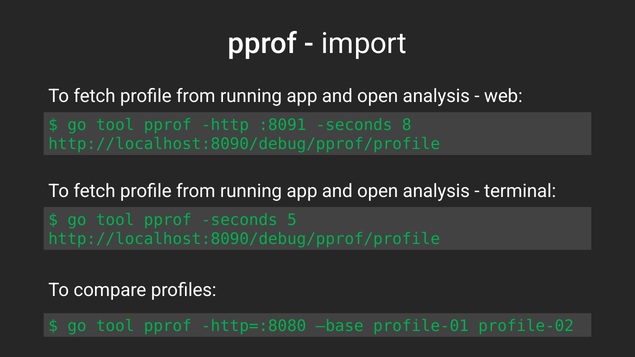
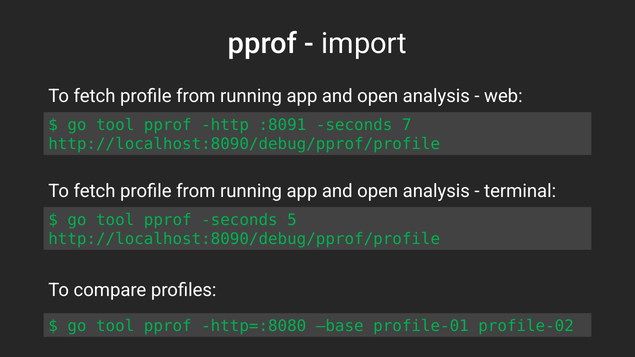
8: 8 -> 7
